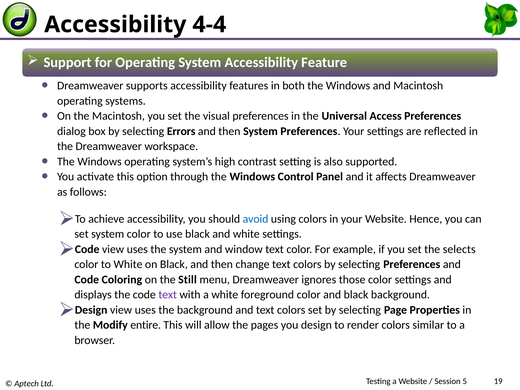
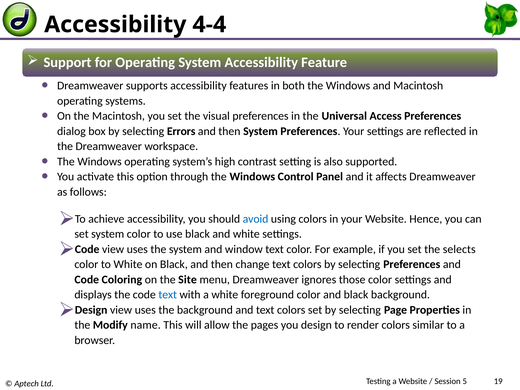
Still: Still -> Site
text at (168, 295) colour: purple -> blue
entire: entire -> name
